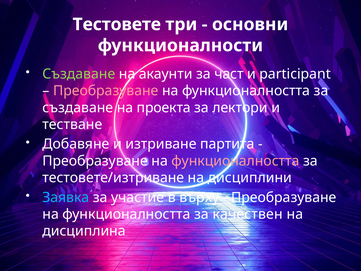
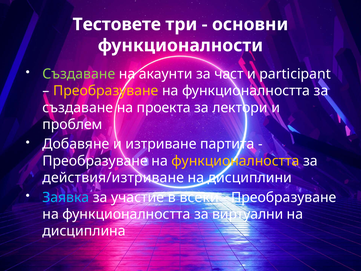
Преобразуване at (106, 91) colour: pink -> yellow
тестване: тестване -> проблем
функционалността at (235, 161) colour: pink -> yellow
тестовете/изтриване: тестовете/изтриване -> действия/изтриване
върху: върху -> всеки
качествен: качествен -> виртуални
